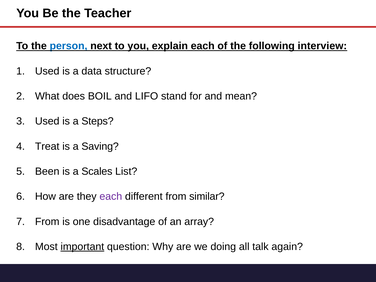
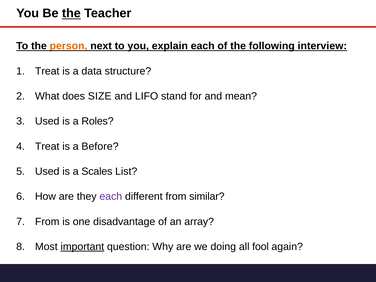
the at (71, 13) underline: none -> present
person colour: blue -> orange
Used at (47, 71): Used -> Treat
BOIL: BOIL -> SIZE
Steps: Steps -> Roles
Saving: Saving -> Before
Been at (47, 171): Been -> Used
talk: talk -> fool
